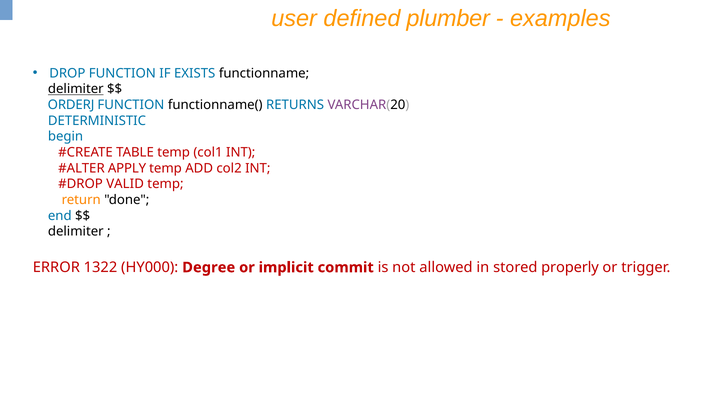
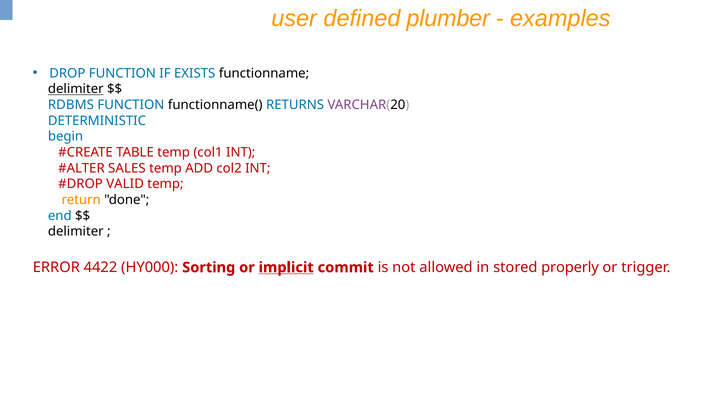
ORDERJ: ORDERJ -> RDBMS
APPLY: APPLY -> SALES
1322: 1322 -> 4422
Degree: Degree -> Sorting
implicit underline: none -> present
